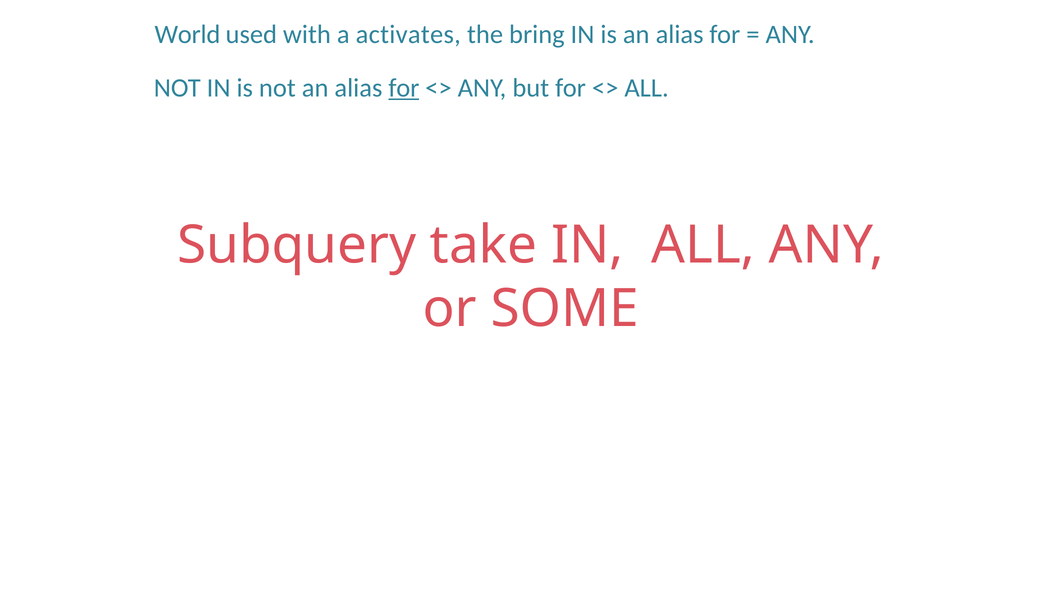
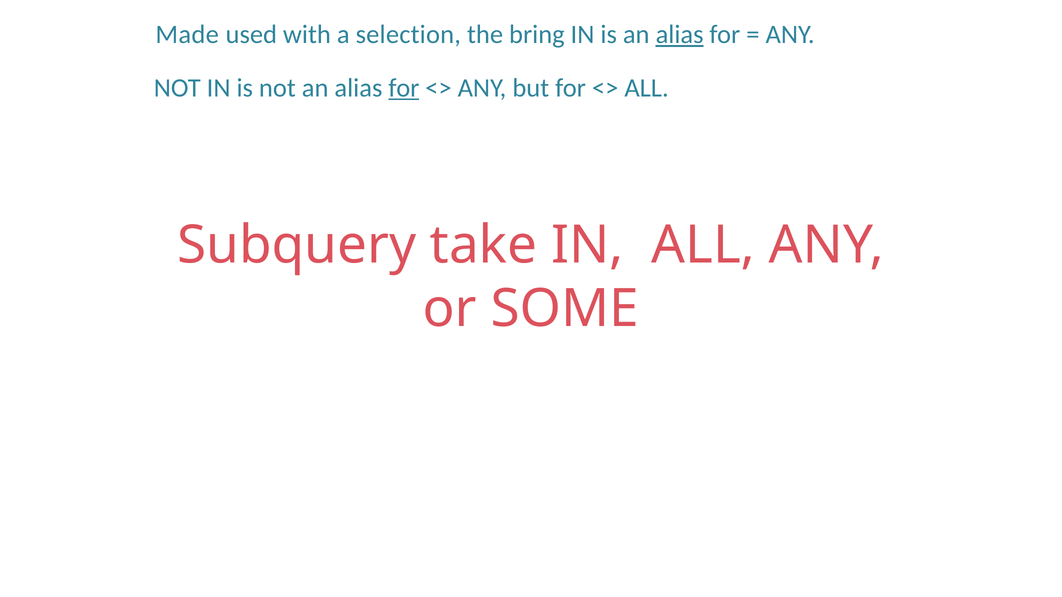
World: World -> Made
activates: activates -> selection
alias at (680, 35) underline: none -> present
